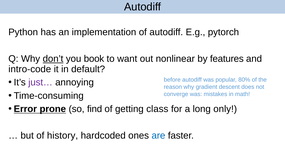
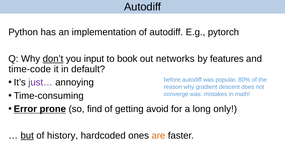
book: book -> input
want: want -> book
nonlinear: nonlinear -> networks
intro-code: intro-code -> time-code
class: class -> avoid
but underline: none -> present
are colour: blue -> orange
